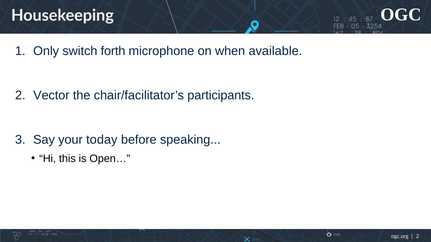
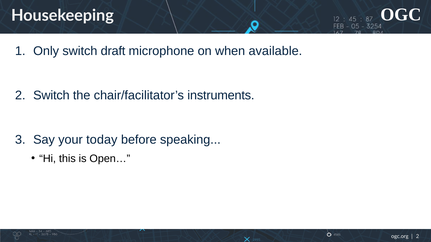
forth: forth -> draft
2 Vector: Vector -> Switch
participants: participants -> instruments
